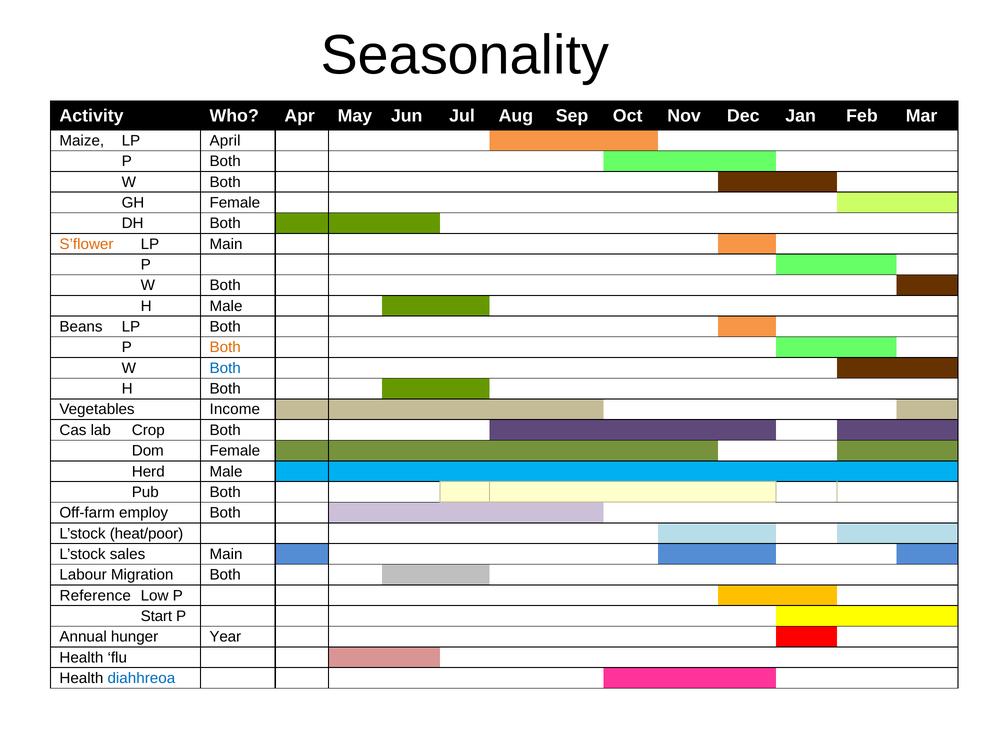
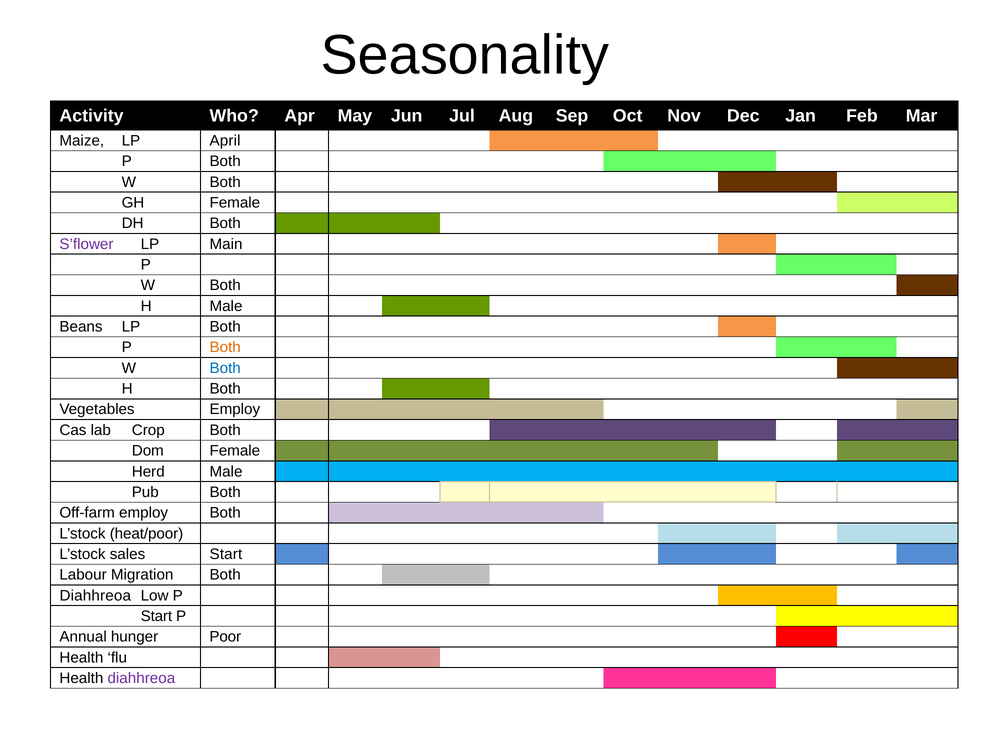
S’flower colour: orange -> purple
Vegetables Income: Income -> Employ
sales Main: Main -> Start
Reference at (95, 596): Reference -> Diahhreoa
Year: Year -> Poor
diahhreoa at (141, 678) colour: blue -> purple
